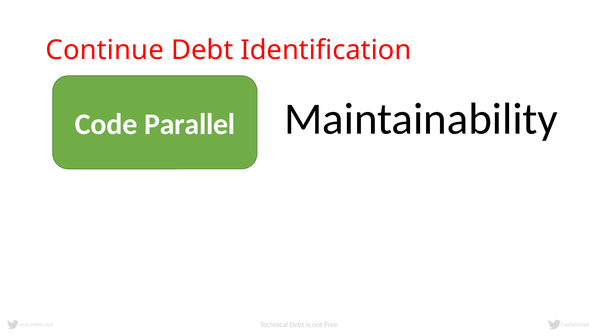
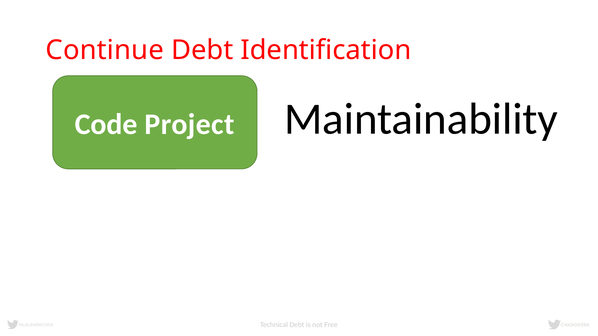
Parallel: Parallel -> Project
